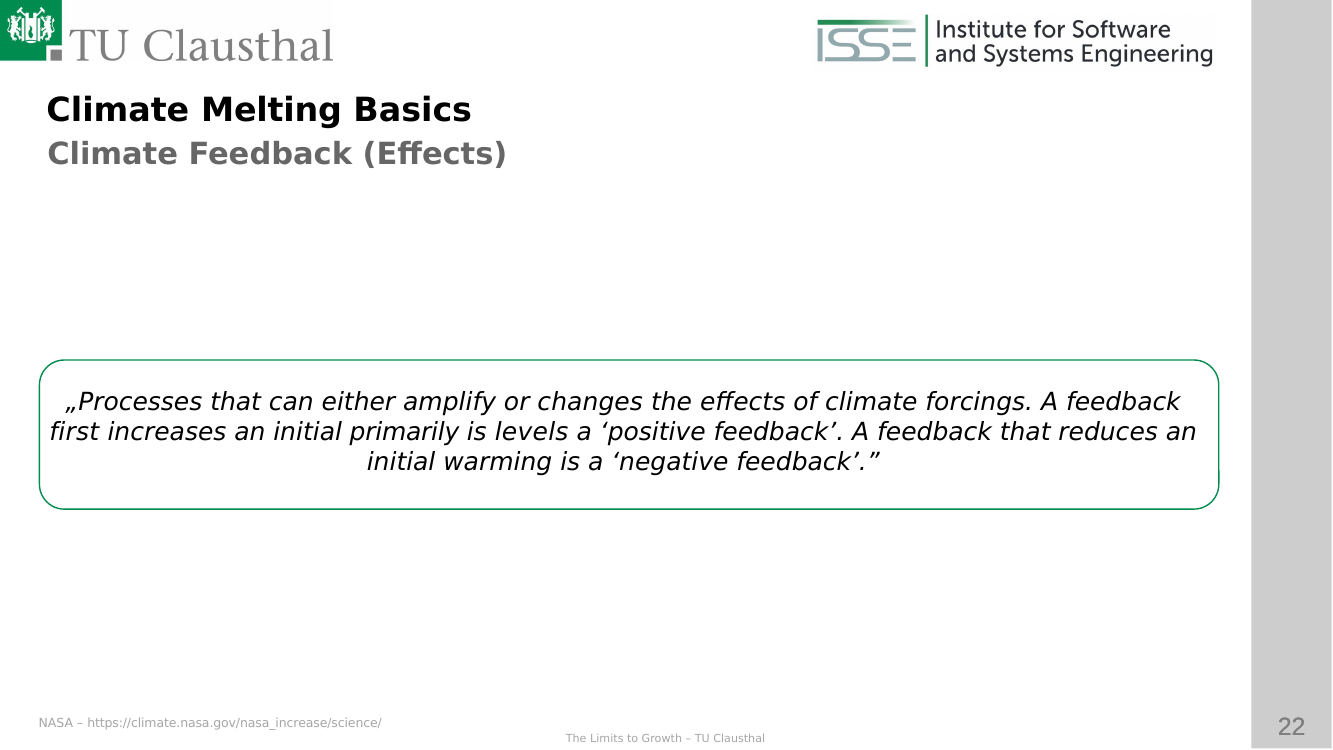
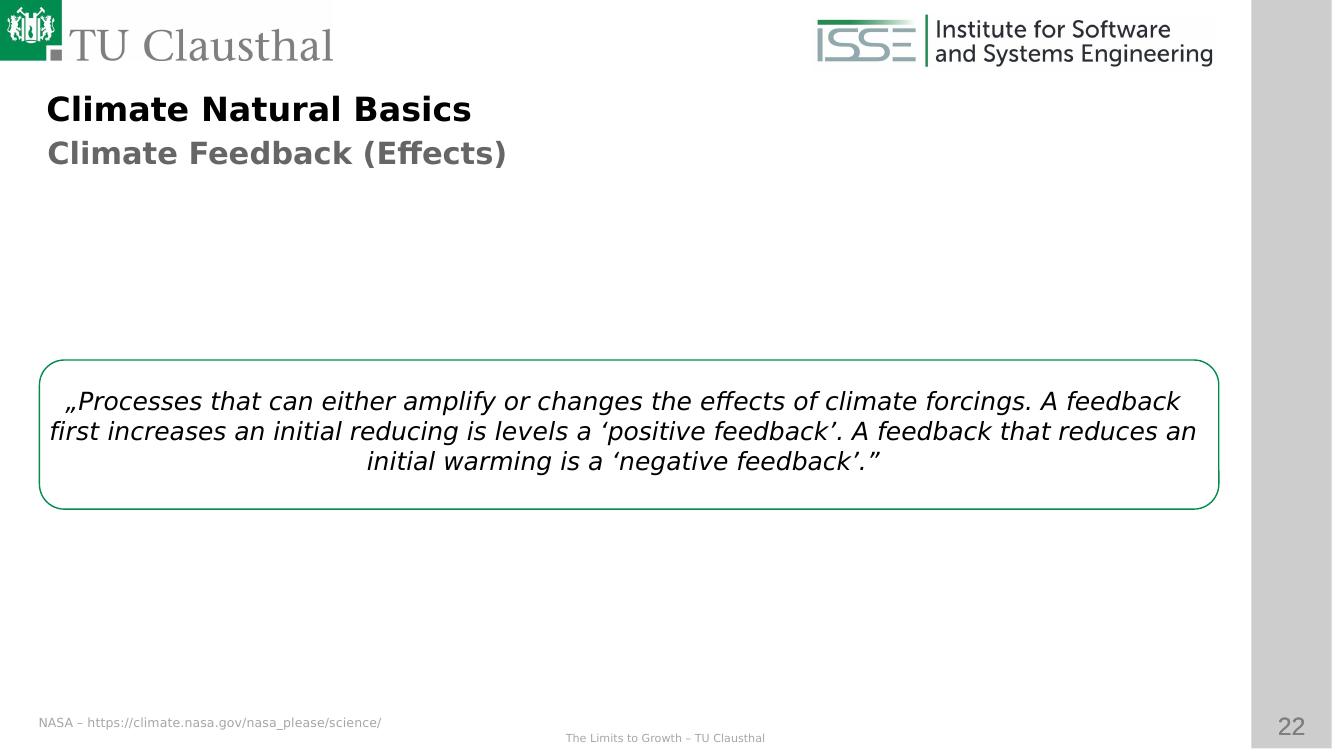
Melting: Melting -> Natural
primarily: primarily -> reducing
https://climate.nasa.gov/nasa_increase/science/: https://climate.nasa.gov/nasa_increase/science/ -> https://climate.nasa.gov/nasa_please/science/
